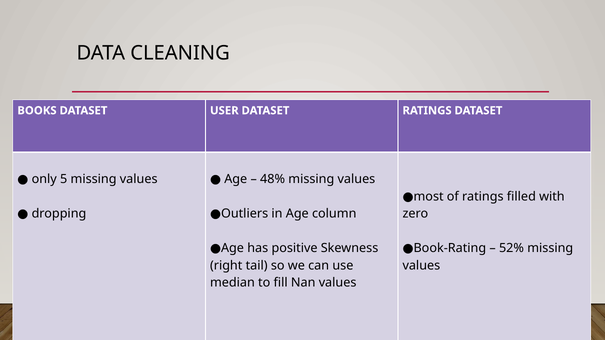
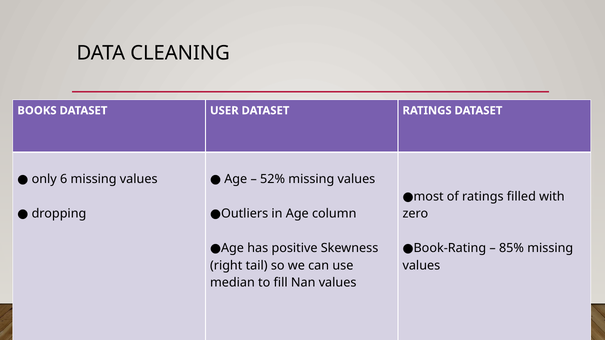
5: 5 -> 6
48%: 48% -> 52%
52%: 52% -> 85%
